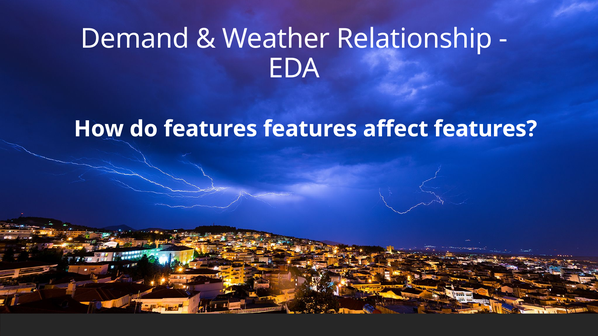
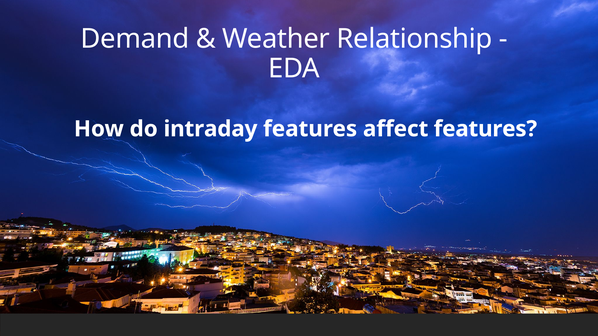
do features: features -> intraday
